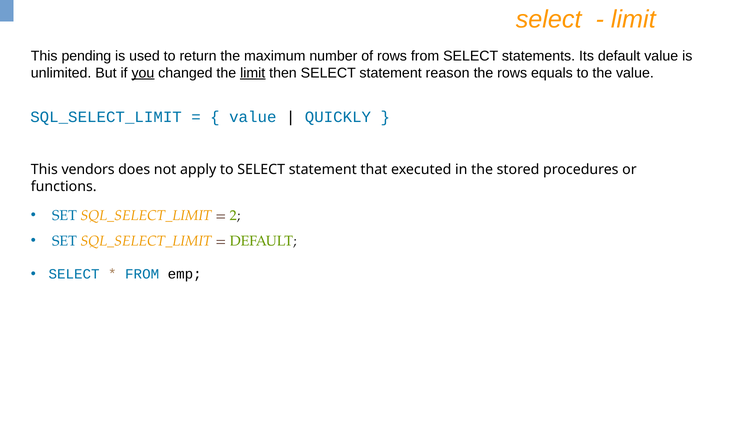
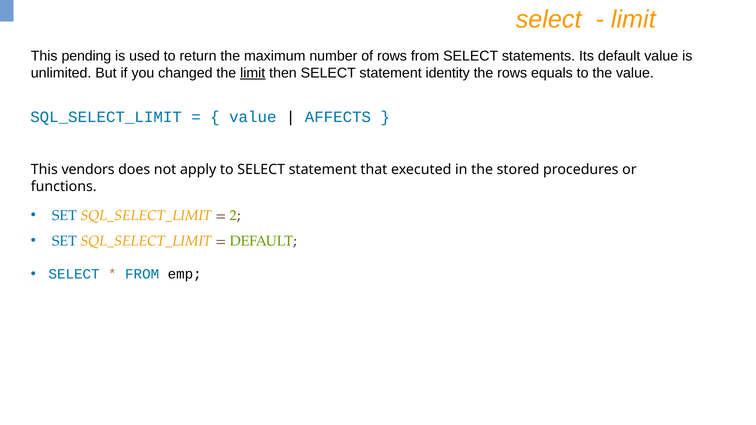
you underline: present -> none
reason: reason -> identity
QUICKLY: QUICKLY -> AFFECTS
